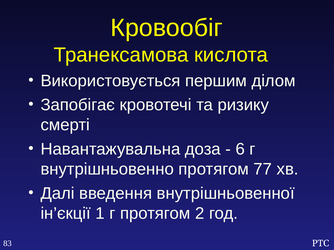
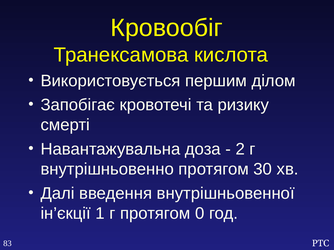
6: 6 -> 2
77: 77 -> 30
2: 2 -> 0
